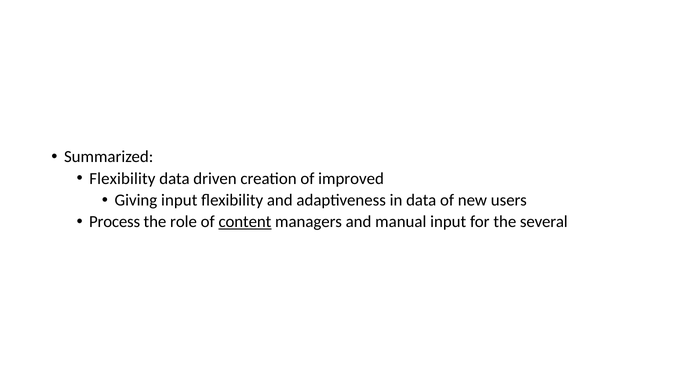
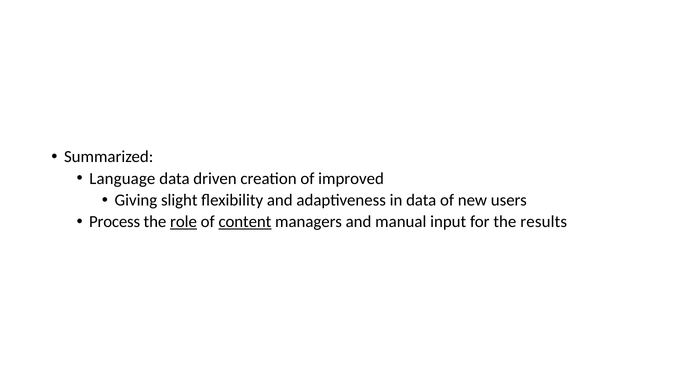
Flexibility at (122, 179): Flexibility -> Language
Giving input: input -> slight
role underline: none -> present
several: several -> results
